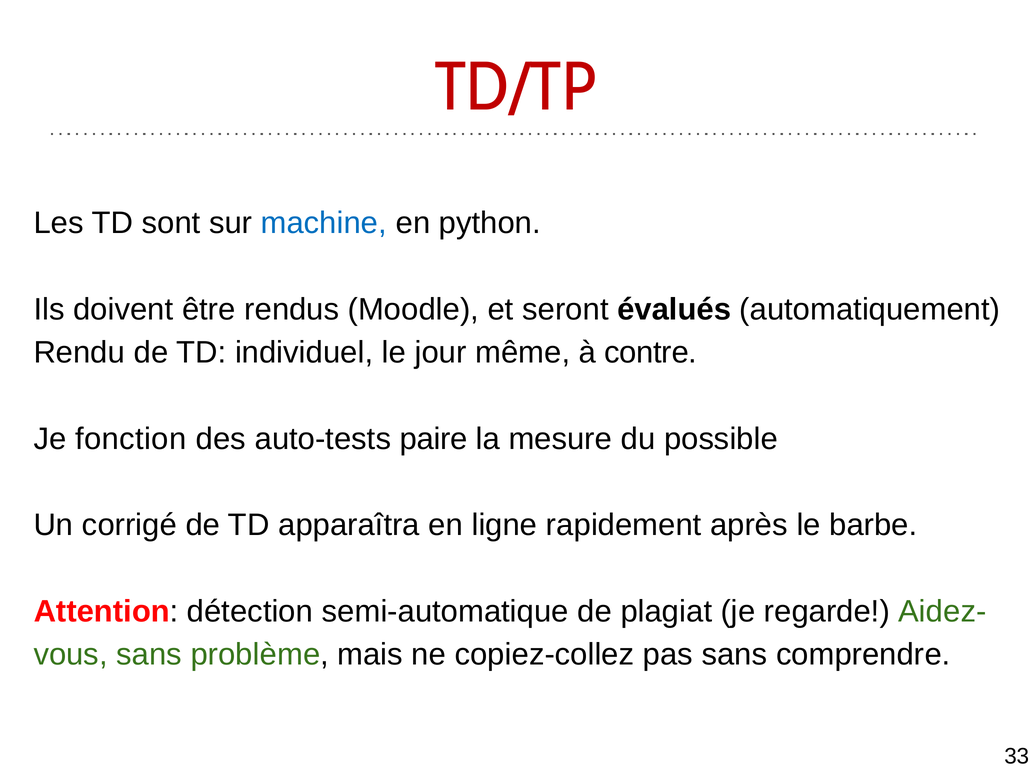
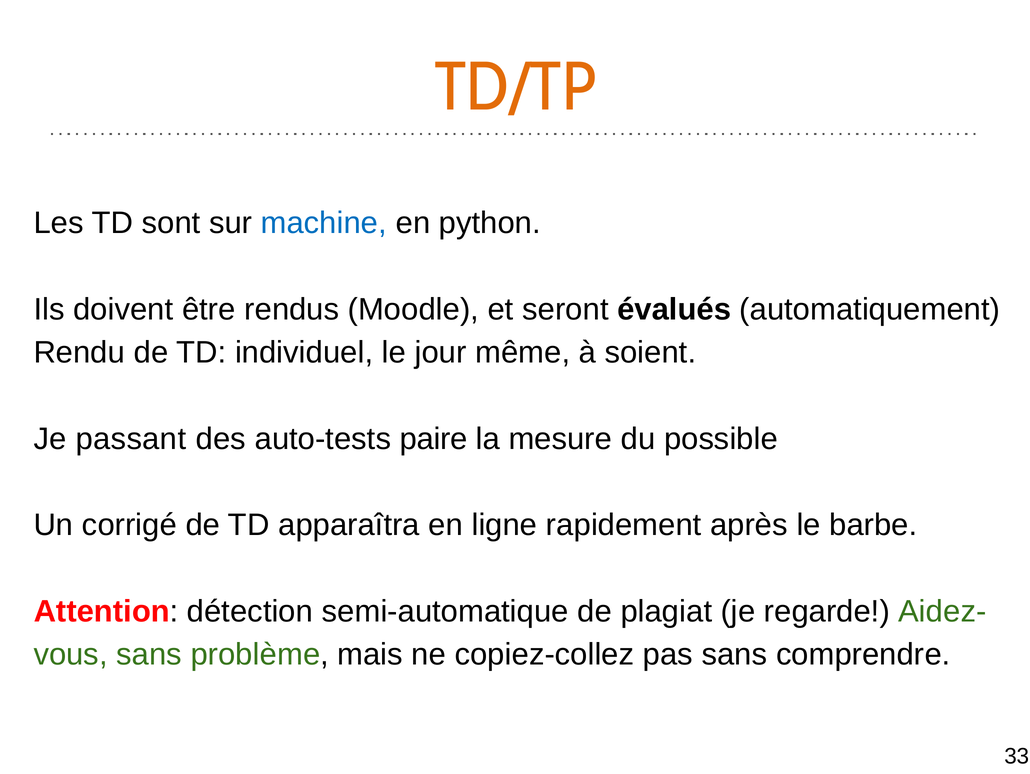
TD/TP colour: red -> orange
contre: contre -> soient
fonction: fonction -> passant
